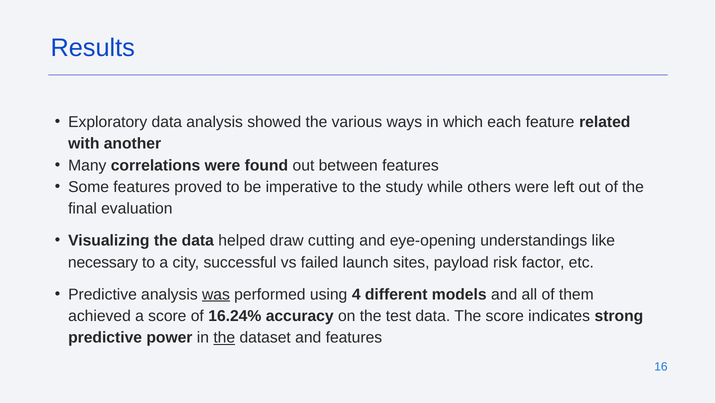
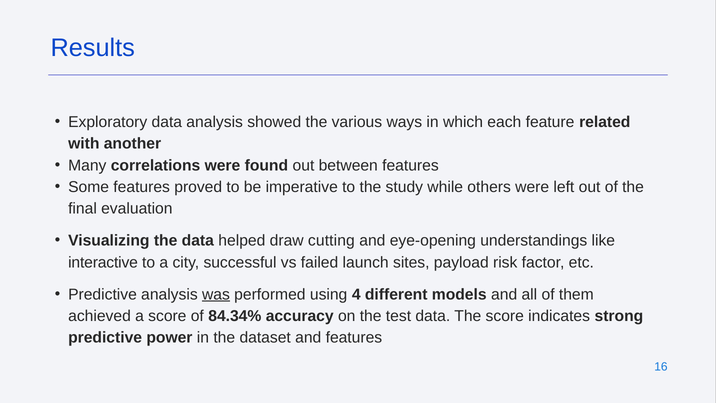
necessary: necessary -> interactive
16.24%: 16.24% -> 84.34%
the at (224, 337) underline: present -> none
